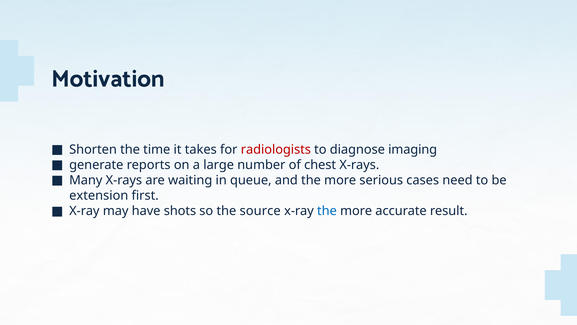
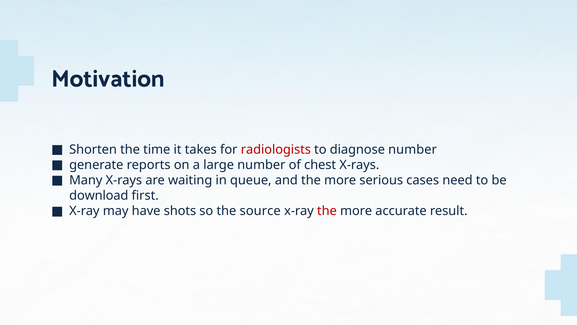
diagnose imaging: imaging -> number
extension: extension -> download
the at (327, 211) colour: blue -> red
